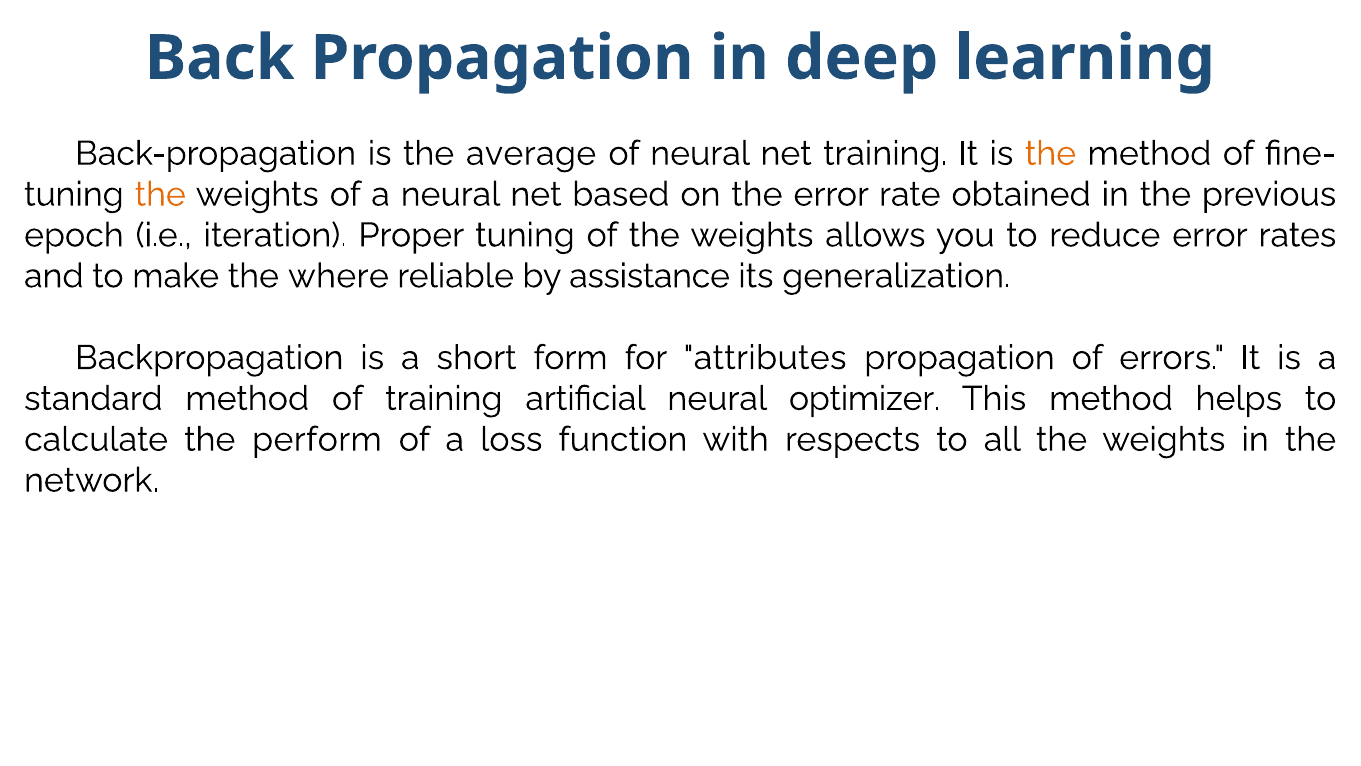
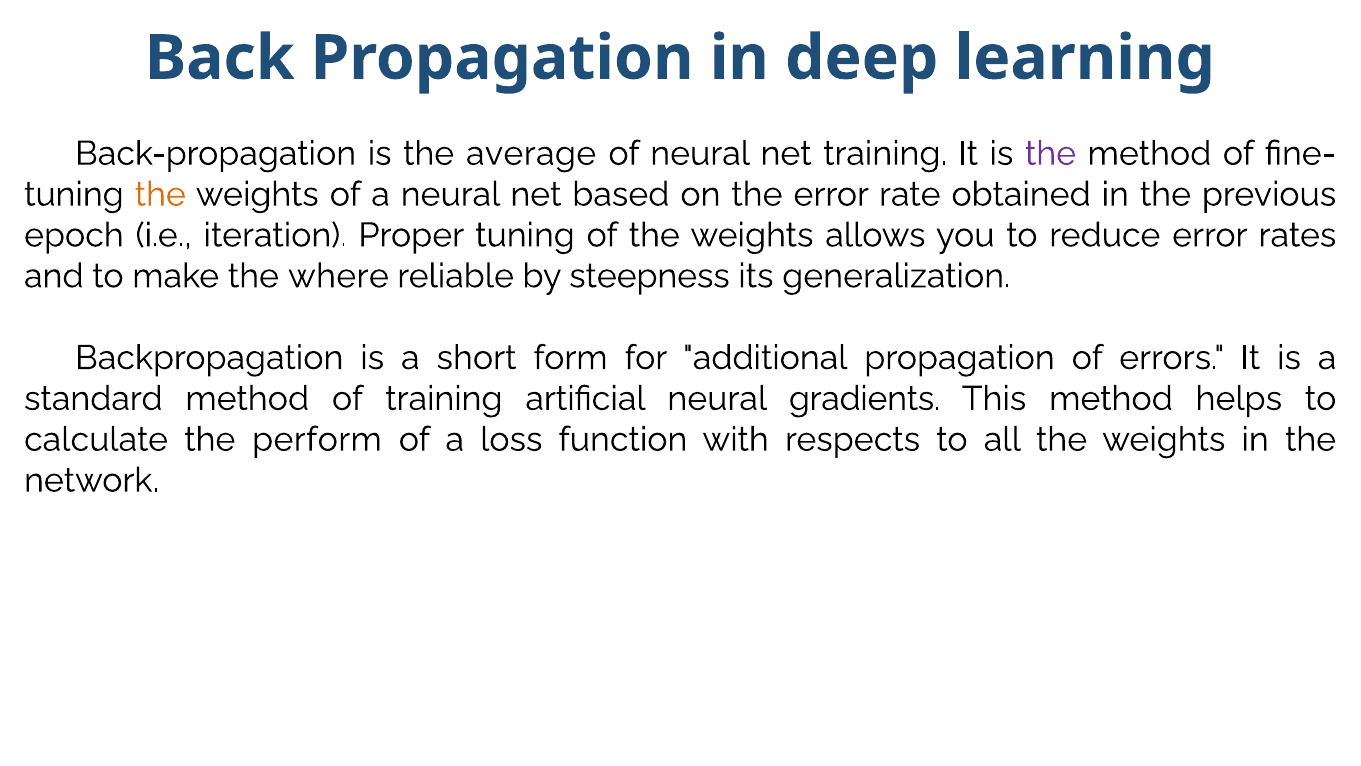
the at (1051, 153) colour: orange -> purple
assistance: assistance -> steepness
attributes: attributes -> additional
optimizer: optimizer -> gradients
